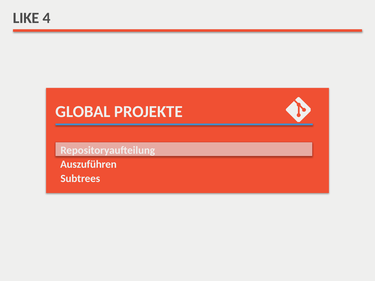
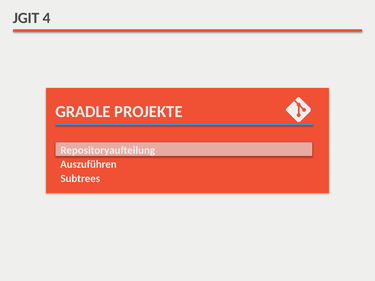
LIKE: LIKE -> JGIT
GLOBAL: GLOBAL -> GRADLE
